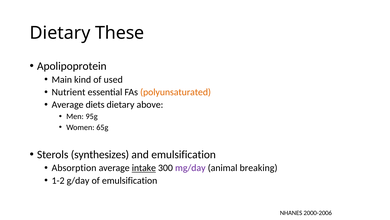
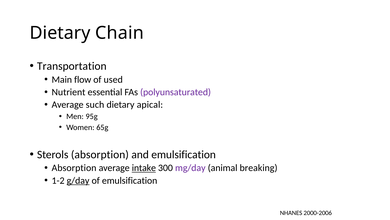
These: These -> Chain
Apolipoprotein: Apolipoprotein -> Transportation
kind: kind -> flow
polyunsaturated colour: orange -> purple
diets: diets -> such
above: above -> apical
Sterols synthesizes: synthesizes -> absorption
g/day underline: none -> present
